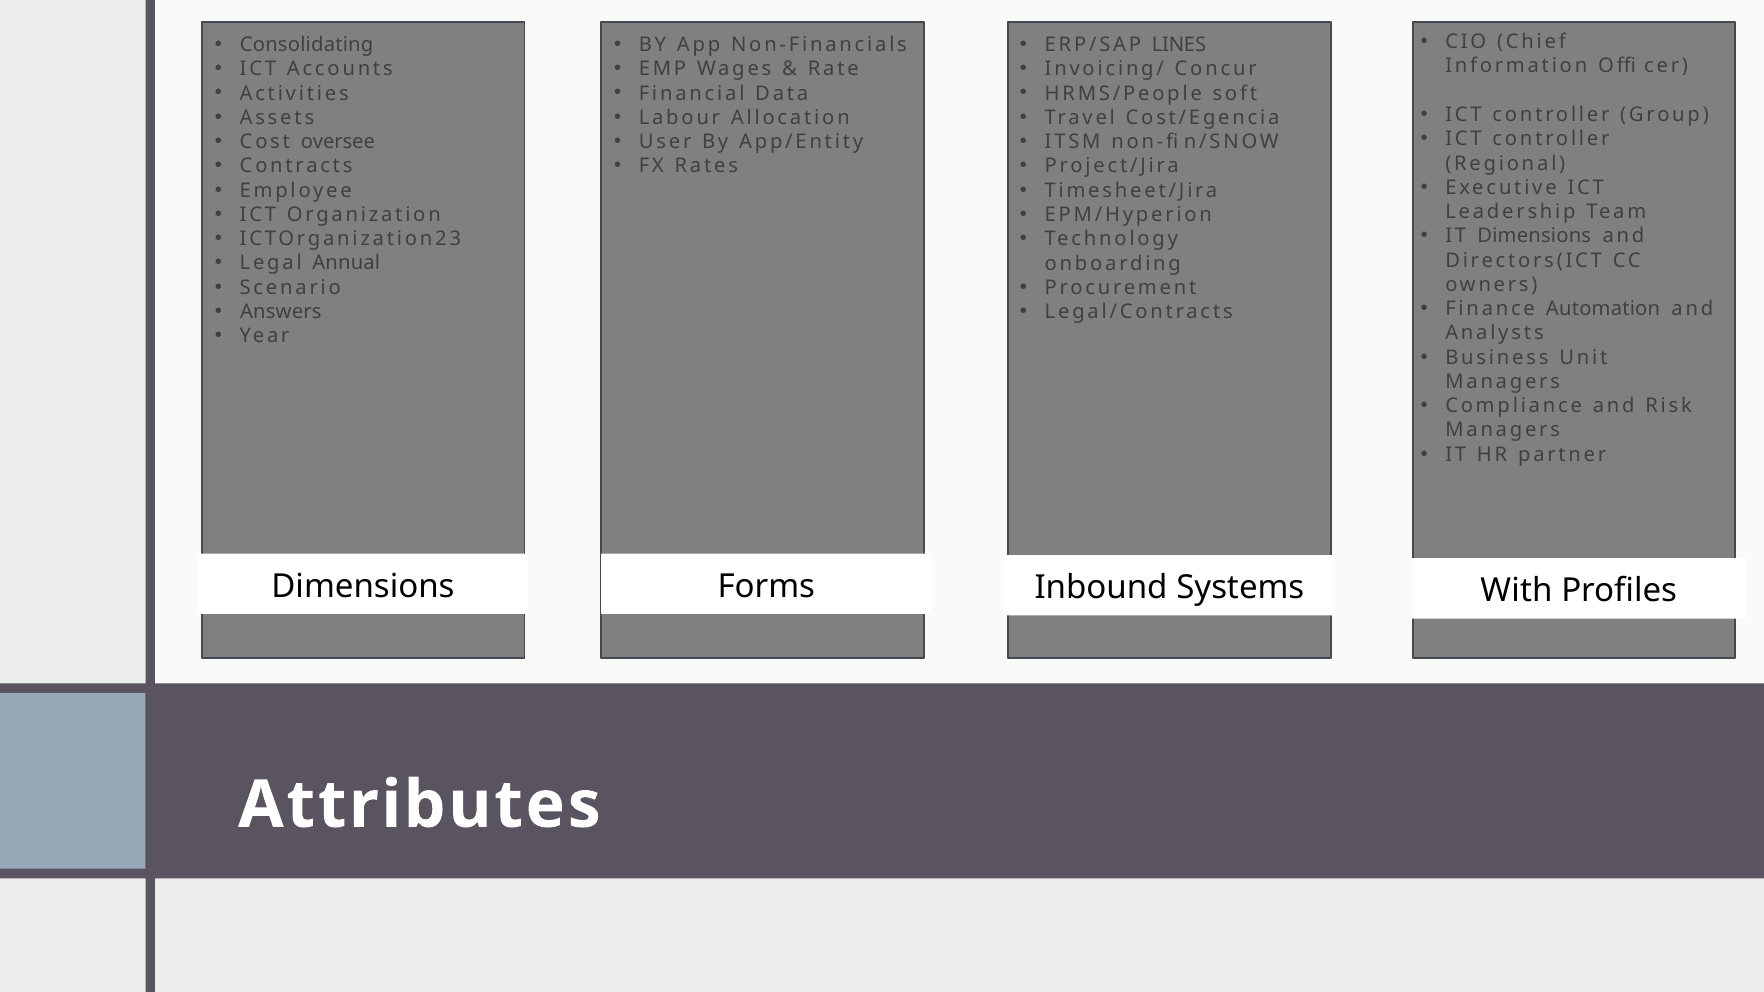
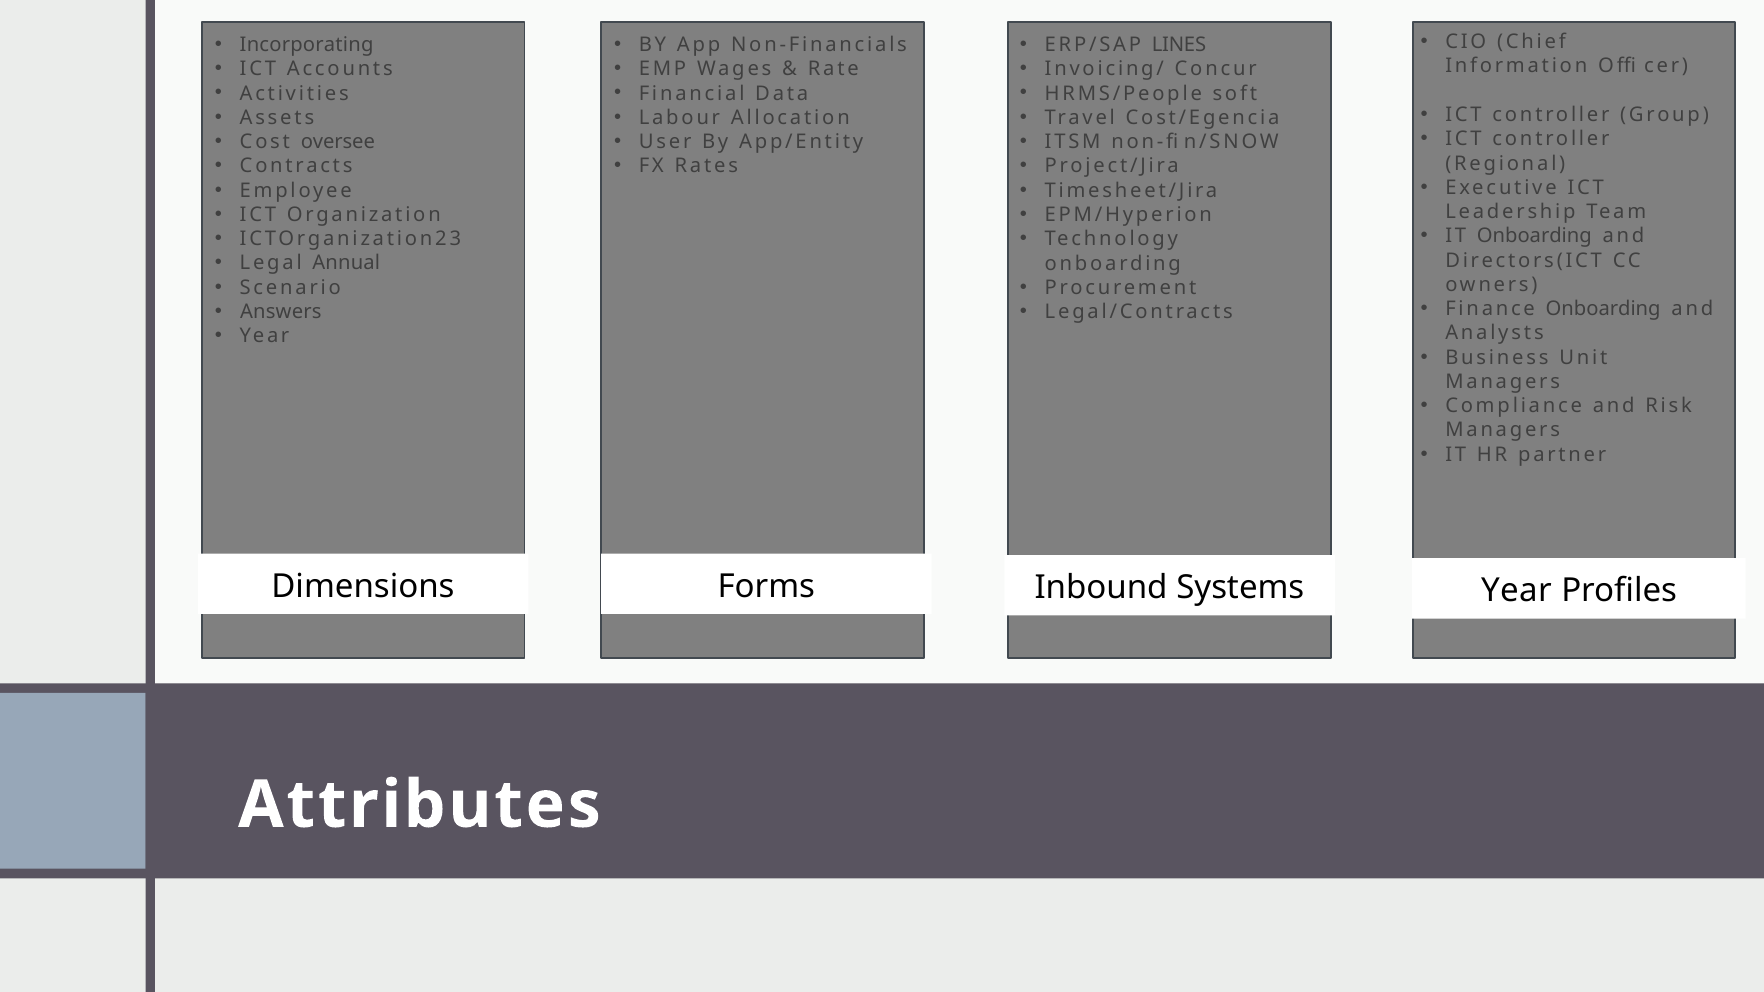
Consolidating: Consolidating -> Incorporating
IT Dimensions: Dimensions -> Onboarding
Finance Automation: Automation -> Onboarding
With at (1516, 591): With -> Year
